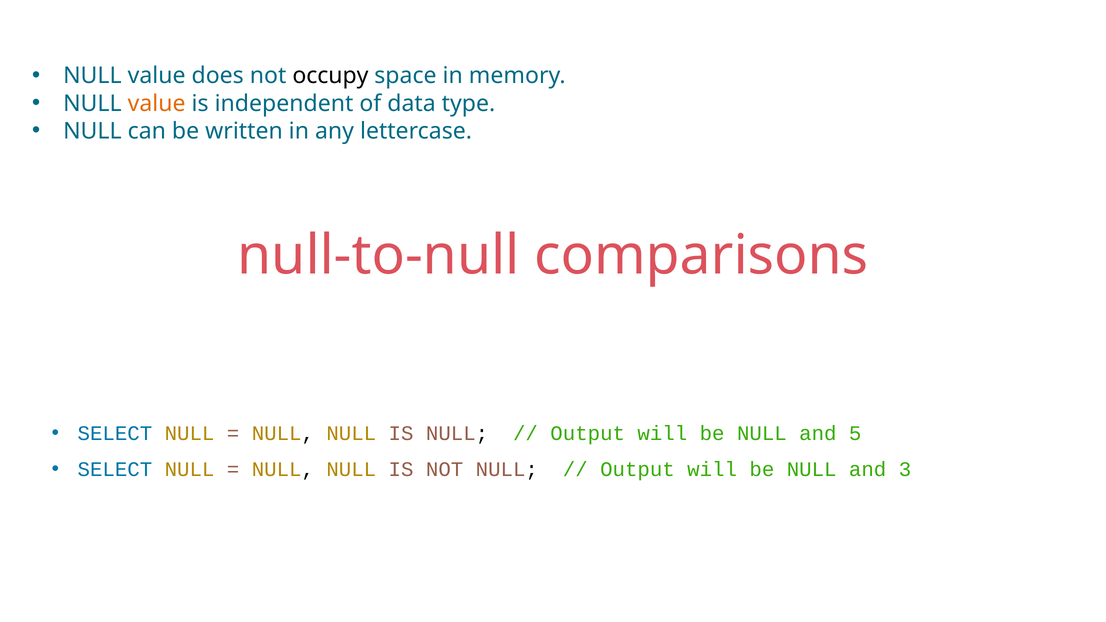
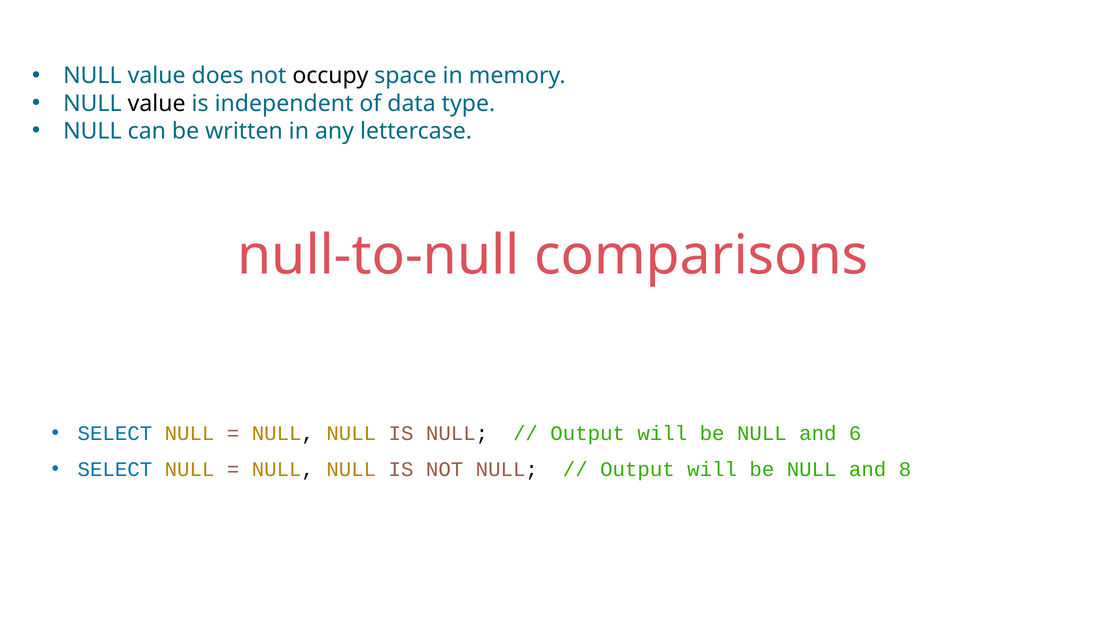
value at (157, 103) colour: orange -> black
5: 5 -> 6
3: 3 -> 8
